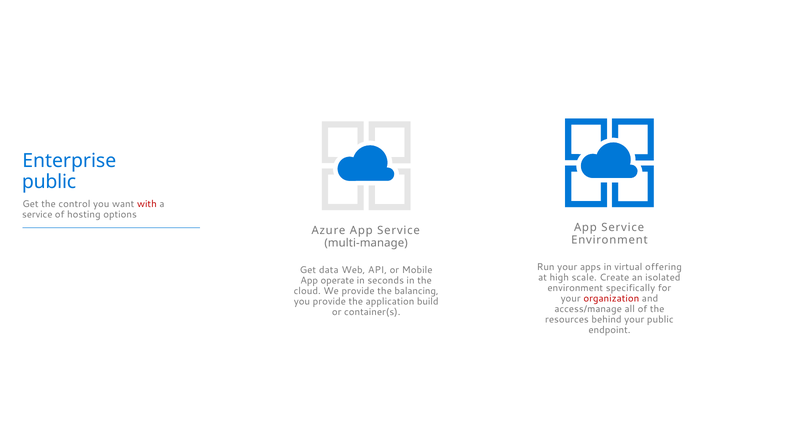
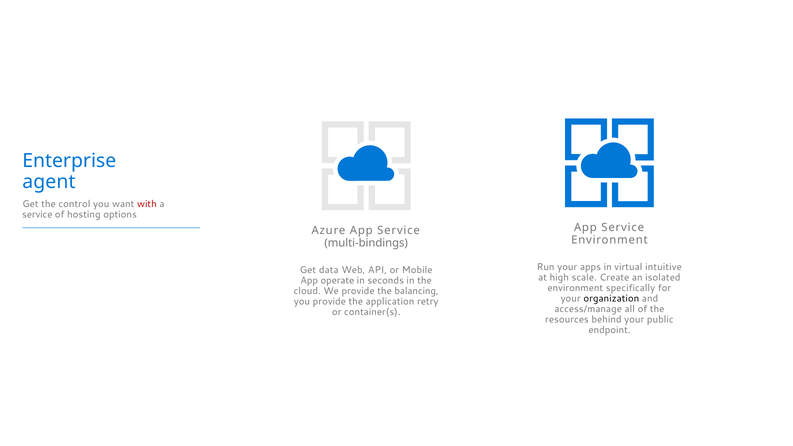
public at (49, 182): public -> agent
multi-manage: multi-manage -> multi-bindings
offering: offering -> intuitive
organization colour: red -> black
build: build -> retry
